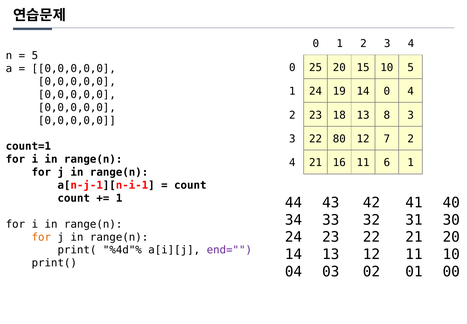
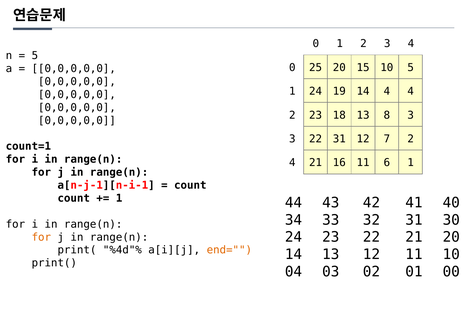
14 0: 0 -> 4
22 80: 80 -> 31
end= colour: purple -> orange
